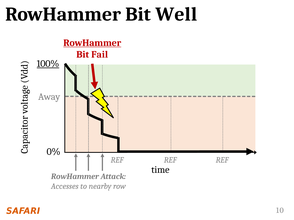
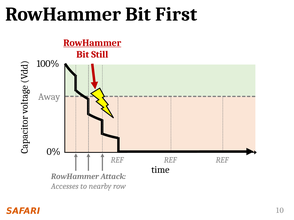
Well: Well -> First
Fail: Fail -> Still
100% underline: present -> none
